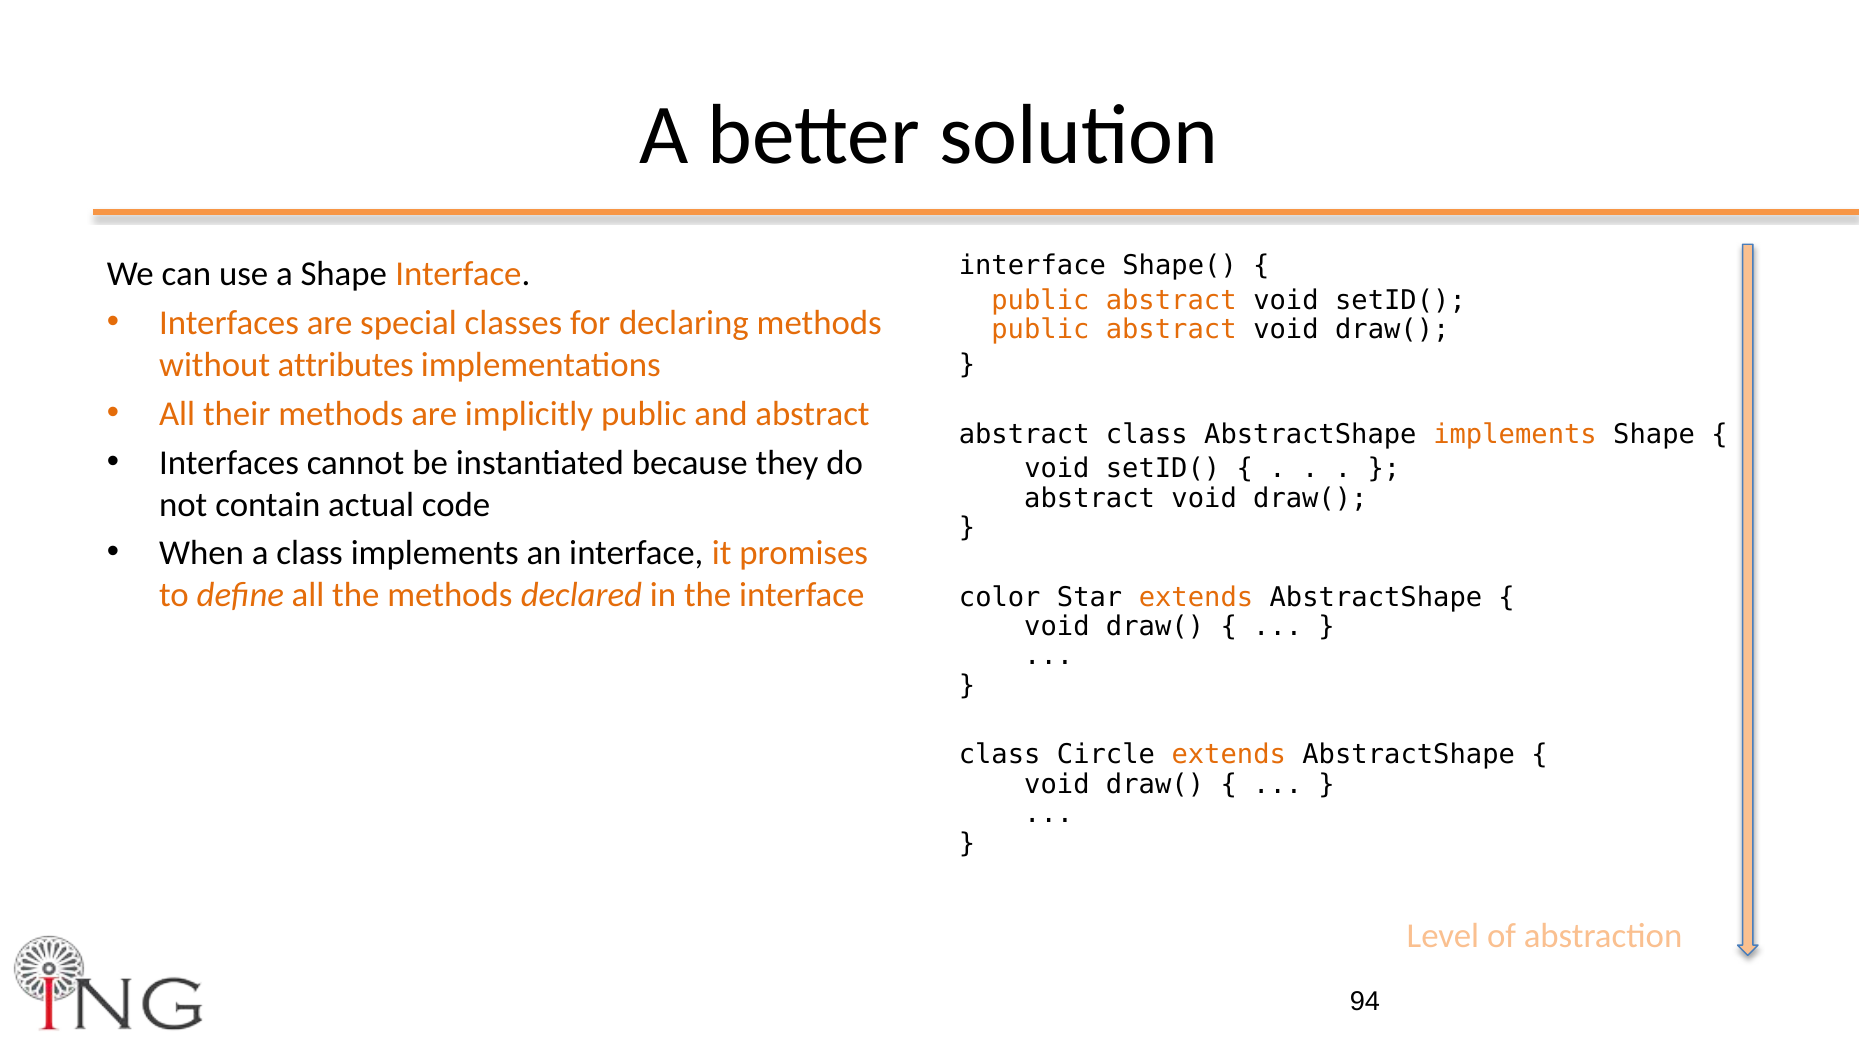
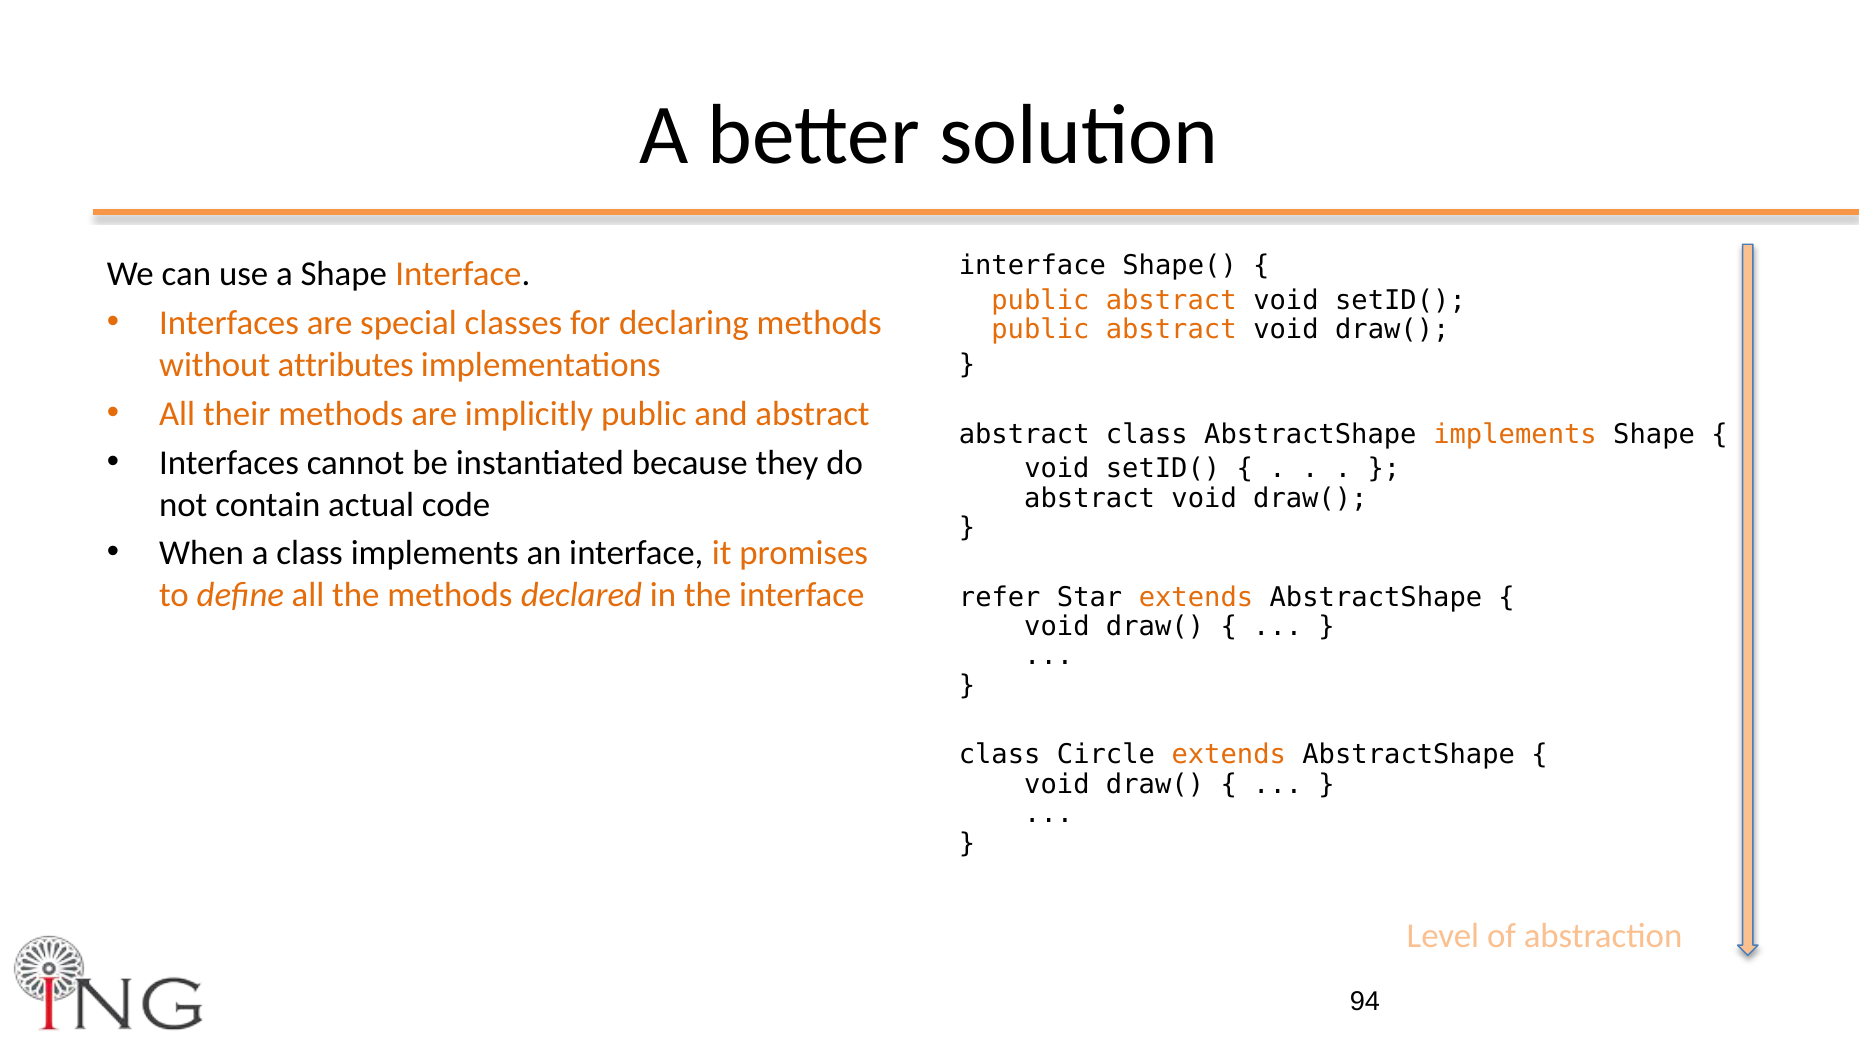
color: color -> refer
